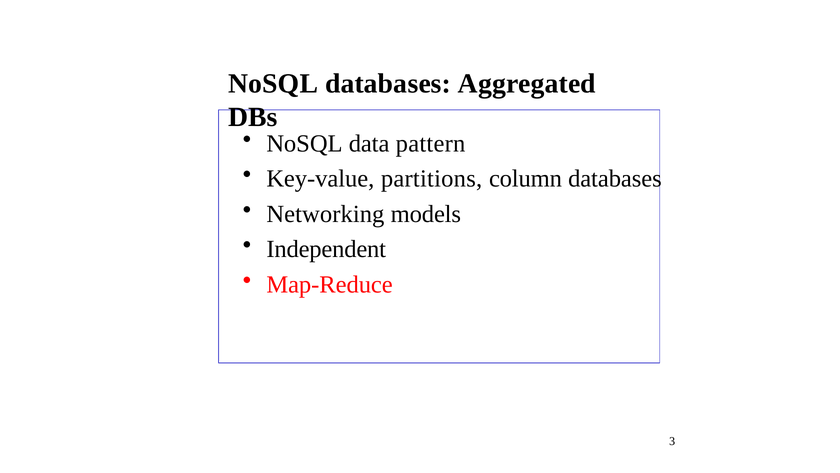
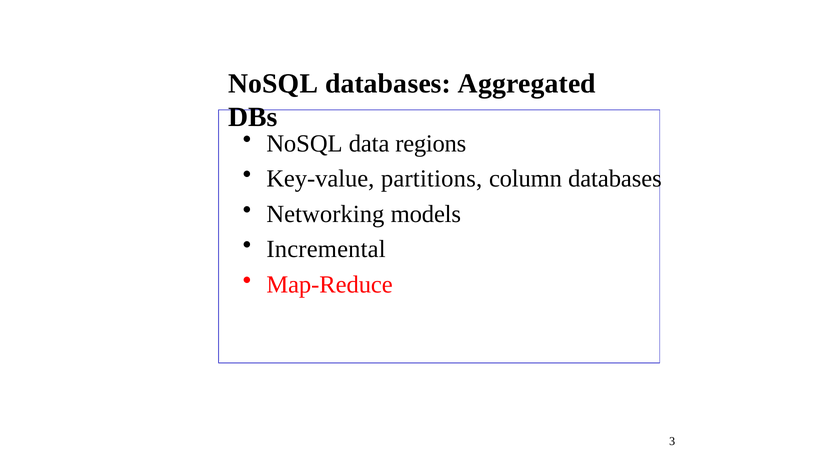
pattern: pattern -> regions
Independent: Independent -> Incremental
